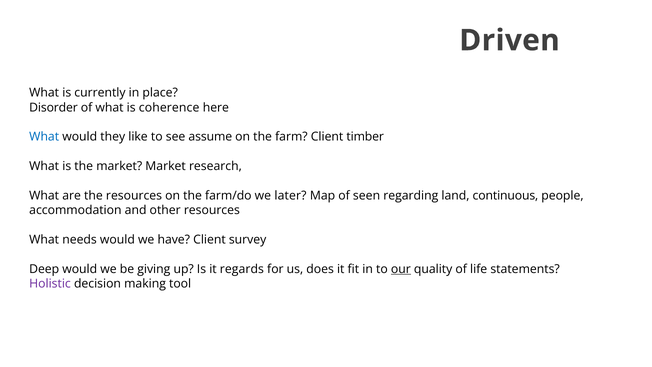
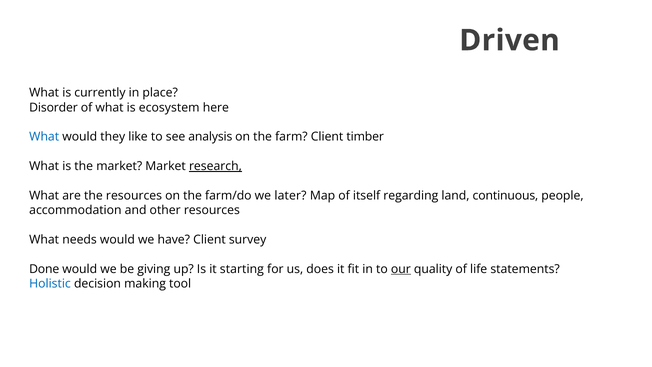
coherence: coherence -> ecosystem
assume: assume -> analysis
research underline: none -> present
seen: seen -> itself
Deep: Deep -> Done
regards: regards -> starting
Holistic colour: purple -> blue
